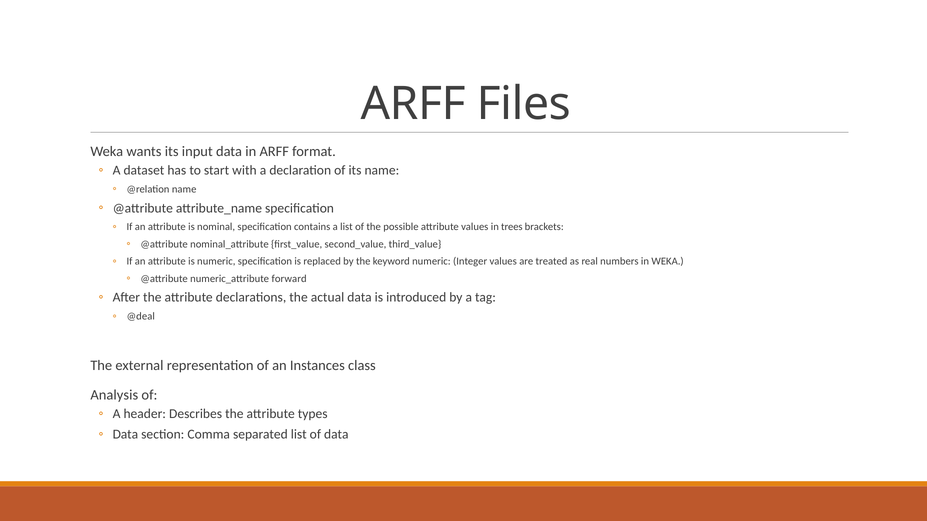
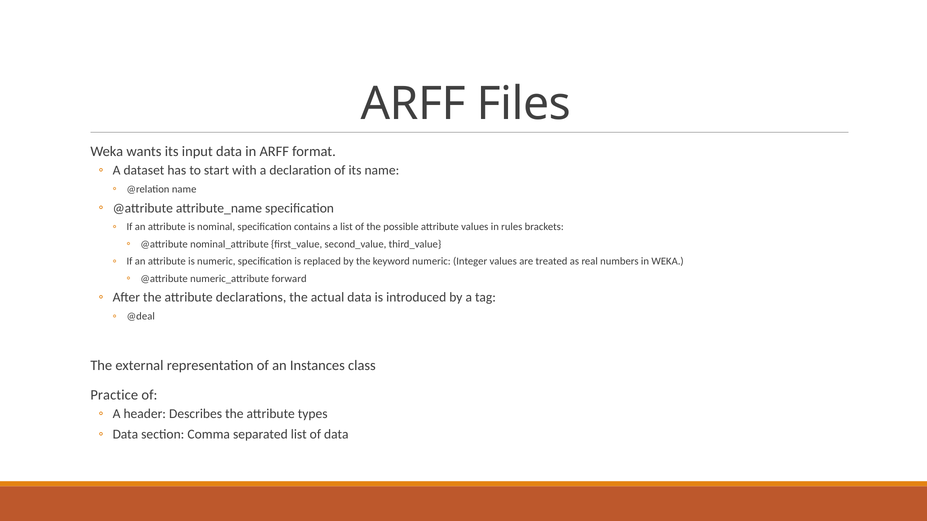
trees: trees -> rules
Analysis: Analysis -> Practice
